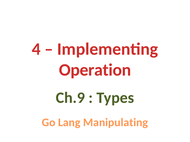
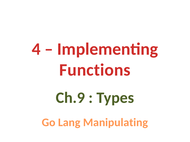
Operation: Operation -> Functions
